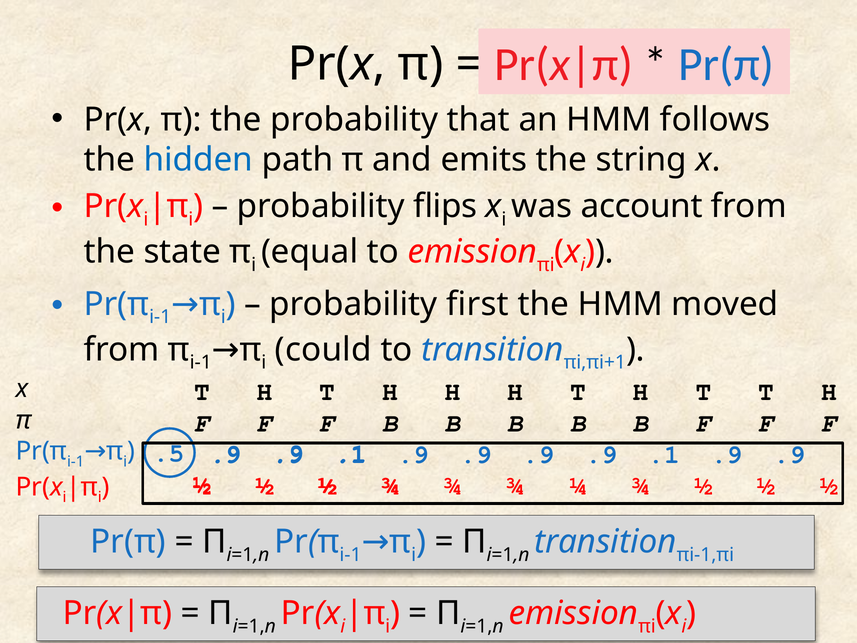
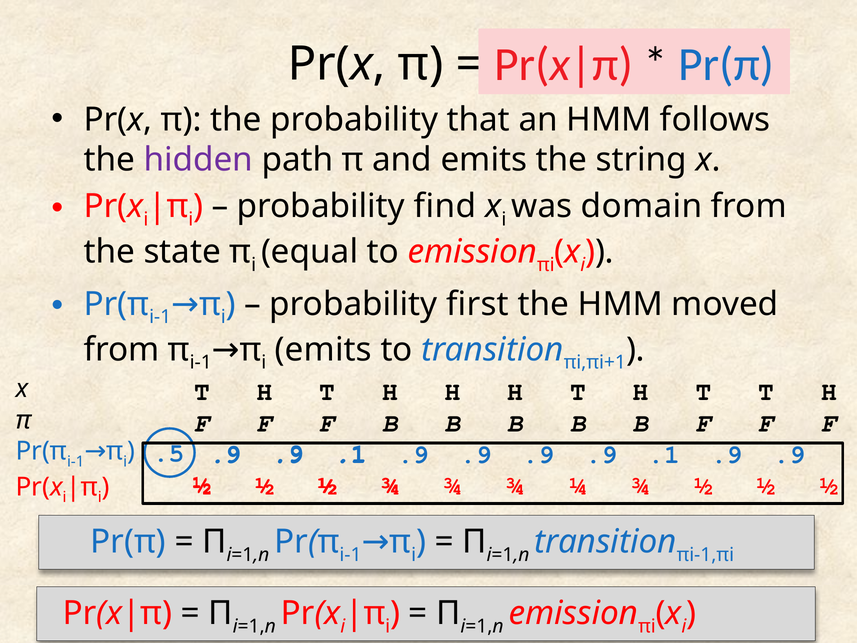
hidden colour: blue -> purple
flips: flips -> find
account: account -> domain
could at (323, 349): could -> emits
